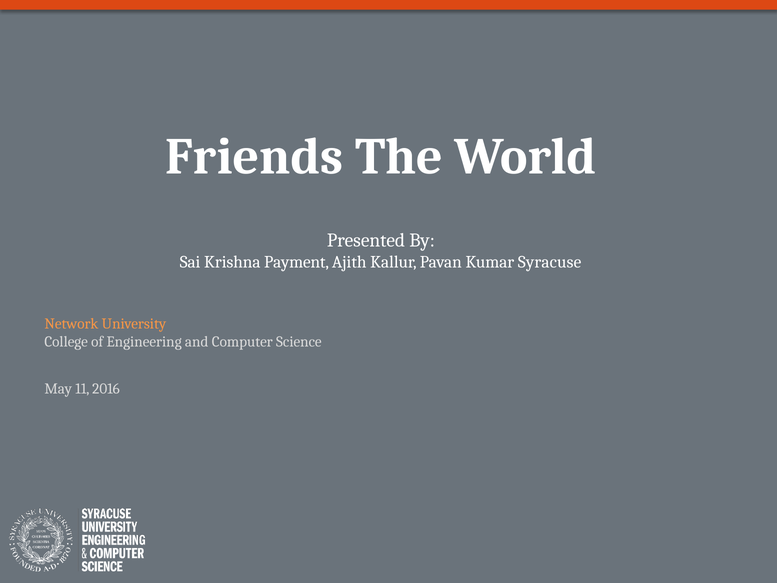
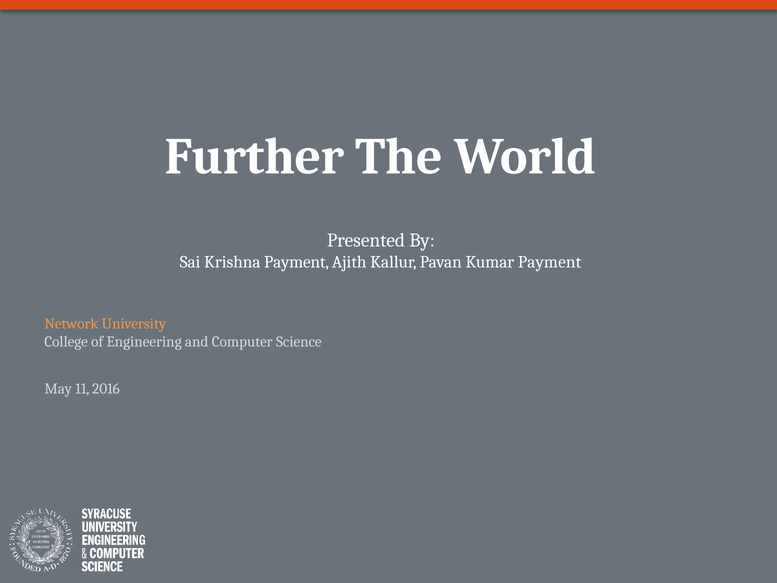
Friends: Friends -> Further
Kumar Syracuse: Syracuse -> Payment
